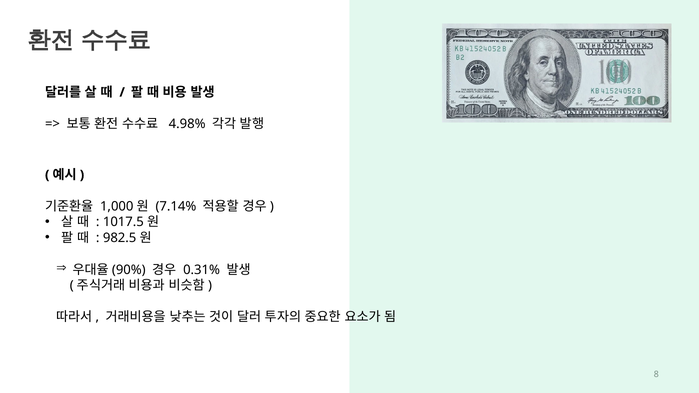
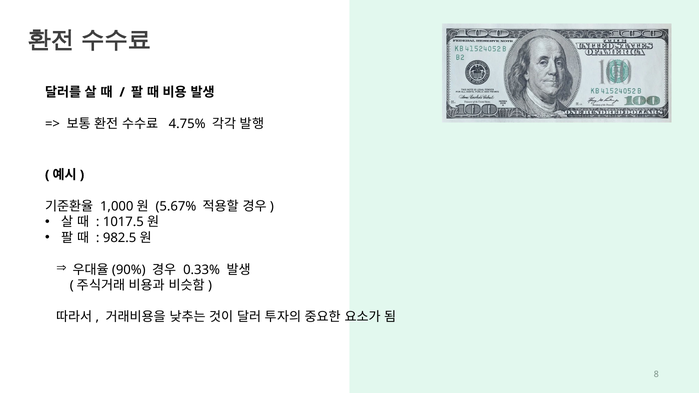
4.98%: 4.98% -> 4.75%
7.14%: 7.14% -> 5.67%
0.31%: 0.31% -> 0.33%
